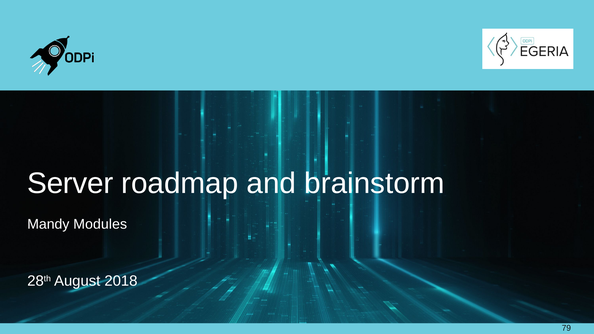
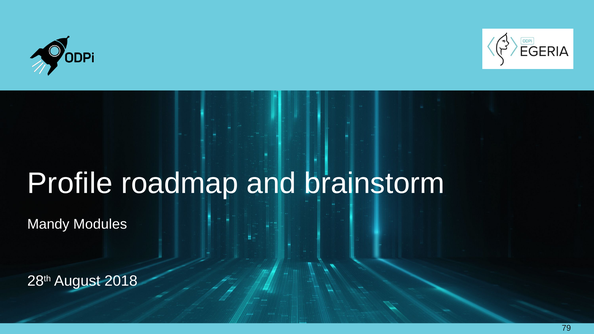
Server: Server -> Profile
